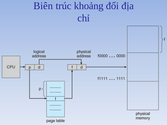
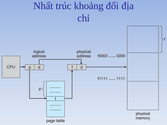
Biên: Biên -> Nhất
